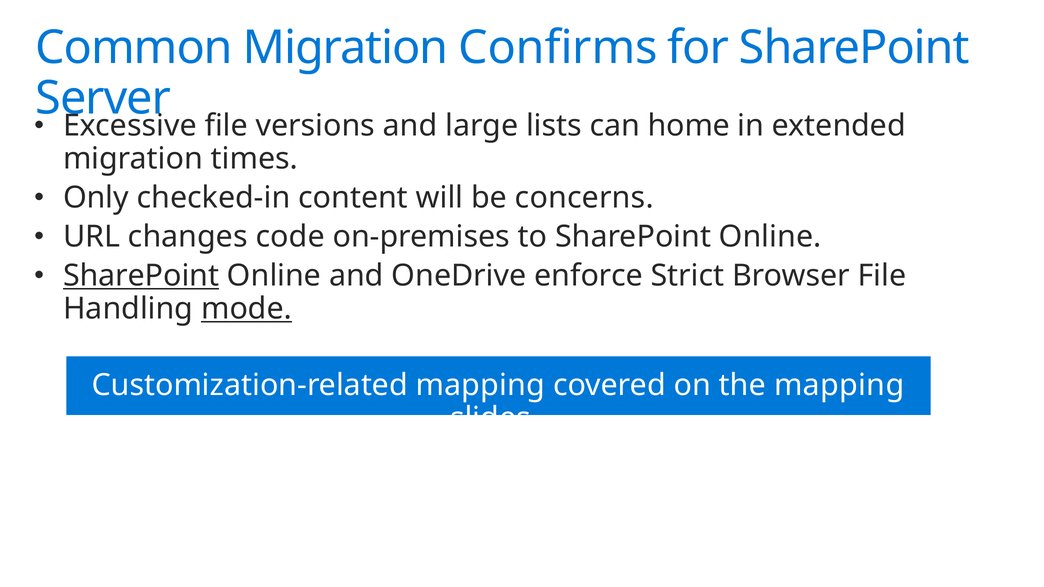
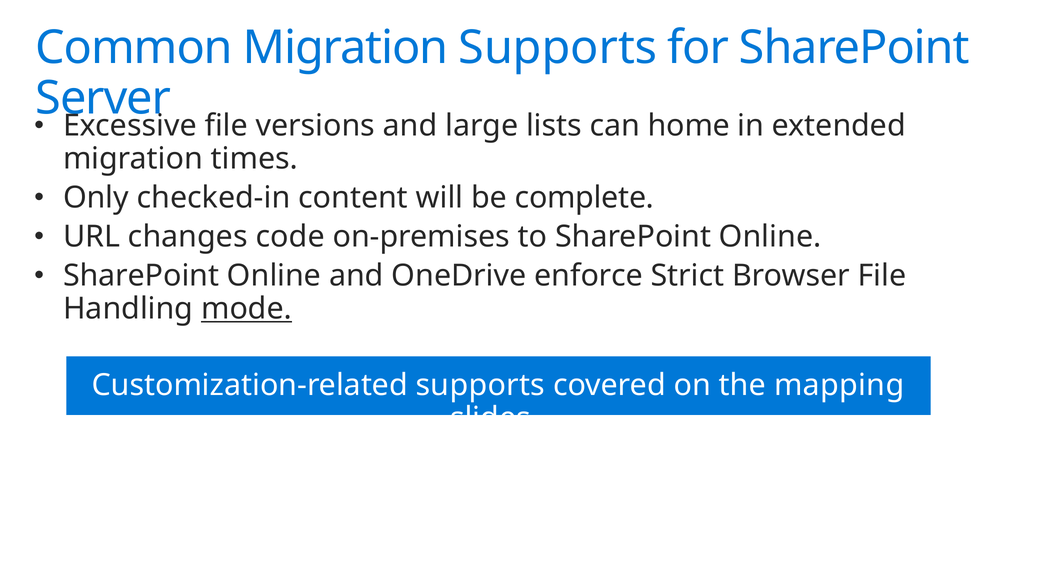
Migration Confirms: Confirms -> Supports
concerns: concerns -> complete
SharePoint at (141, 276) underline: present -> none
Customization-related mapping: mapping -> supports
